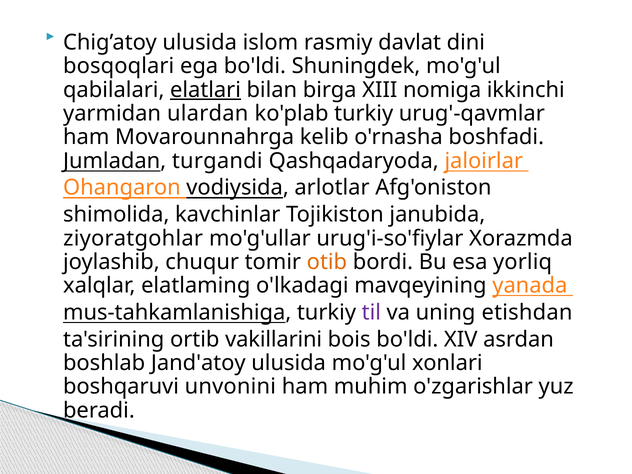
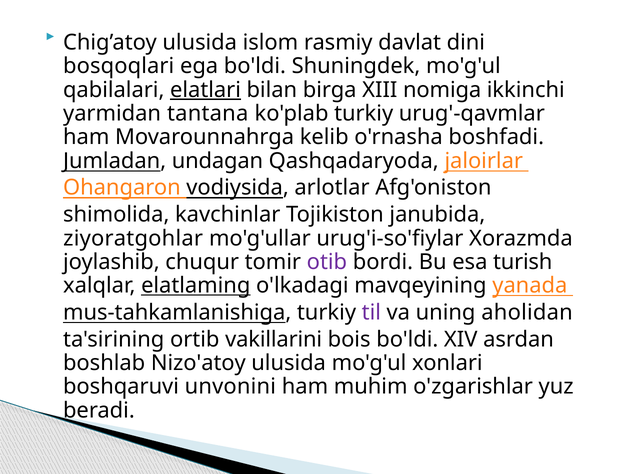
ulardan: ulardan -> tantana
turgandi: turgandi -> undagan
otib colour: orange -> purple
yorliq: yorliq -> turish
elatlaming underline: none -> present
etishdan: etishdan -> aholidan
Jand'atoy: Jand'atoy -> Nizo'atoy
